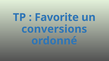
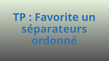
conversions: conversions -> séparateurs
